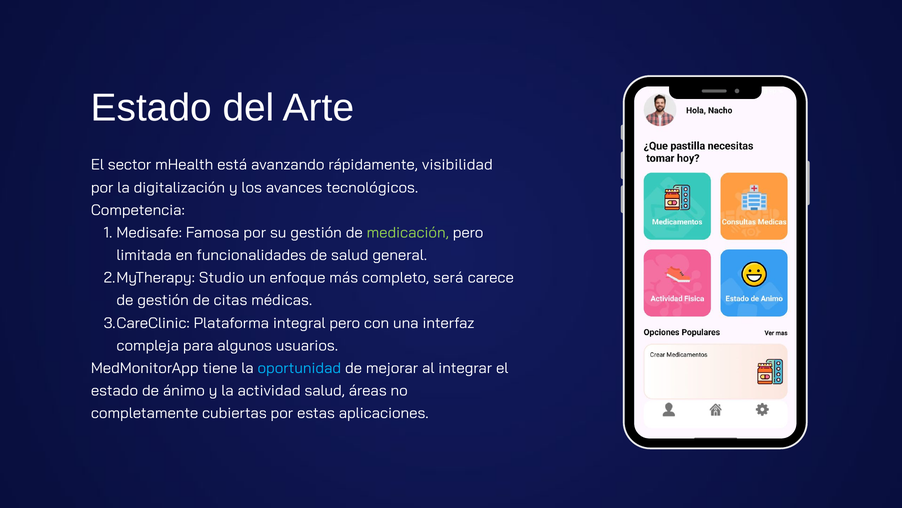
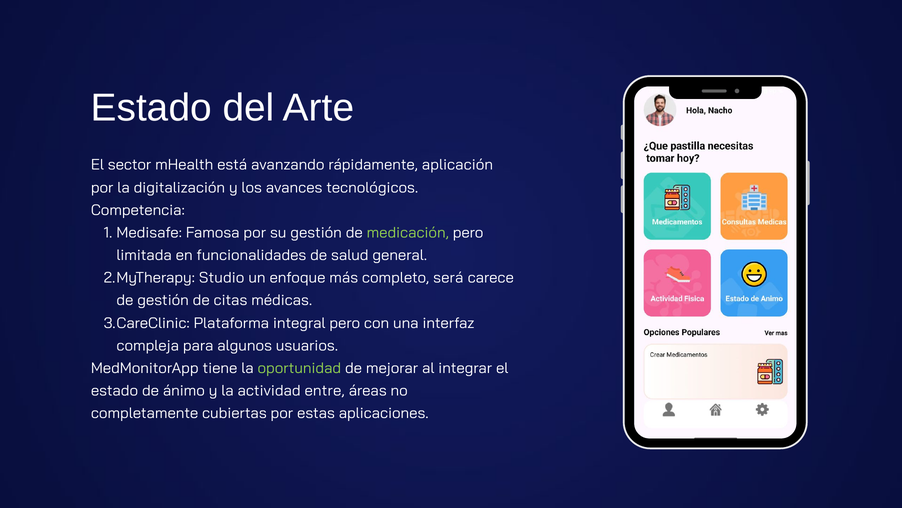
visibilidad: visibilidad -> aplicación
oportunidad colour: light blue -> light green
actividad salud: salud -> entre
